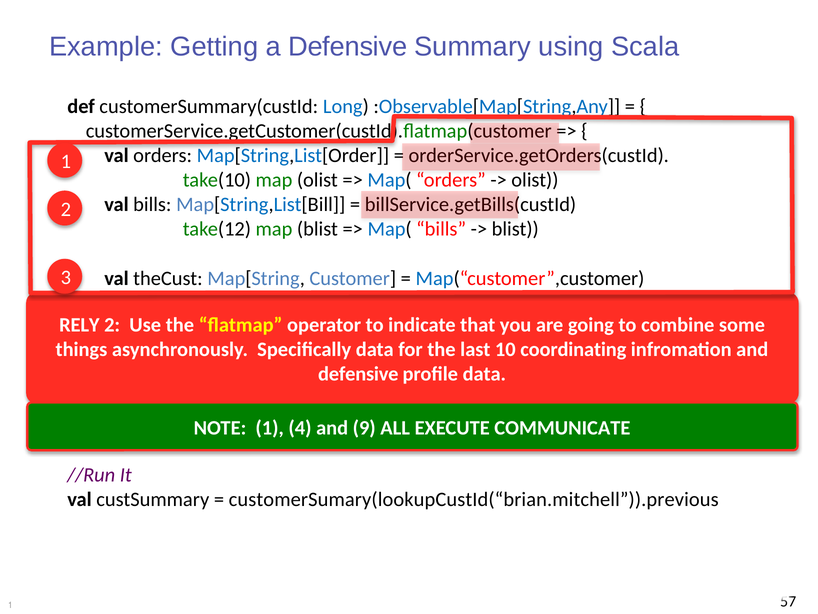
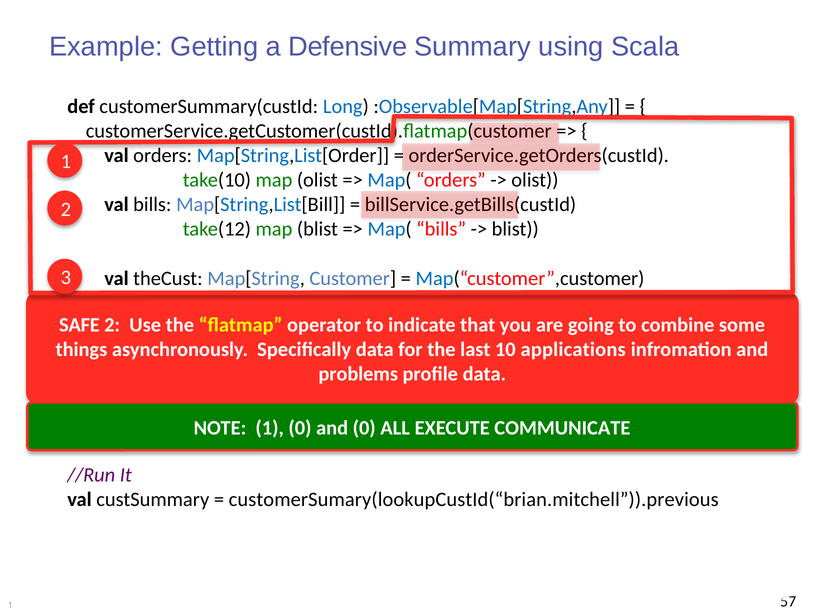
RELY: RELY -> SAFE
coordinating: coordinating -> applications
defensive at (358, 374): defensive -> problems
1 4: 4 -> 0
and 9: 9 -> 0
